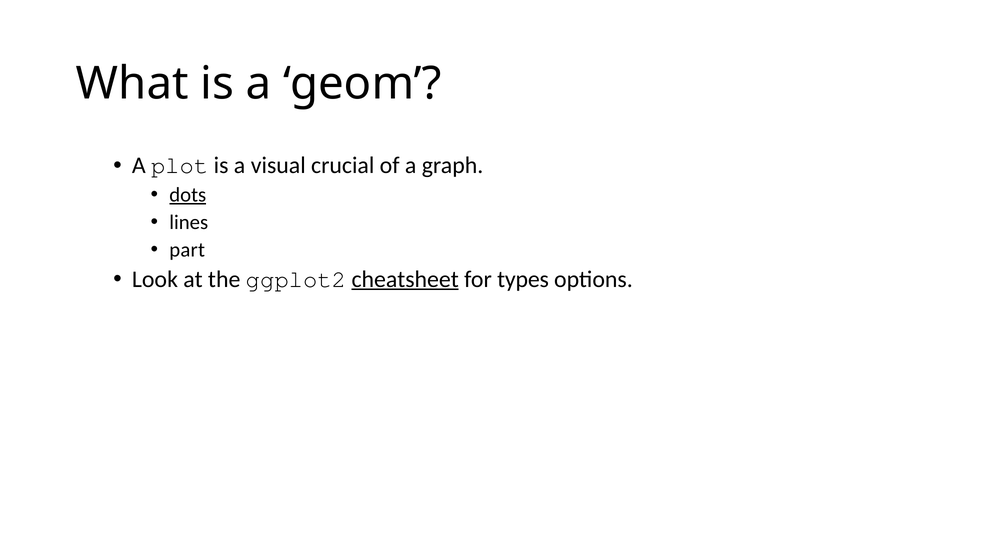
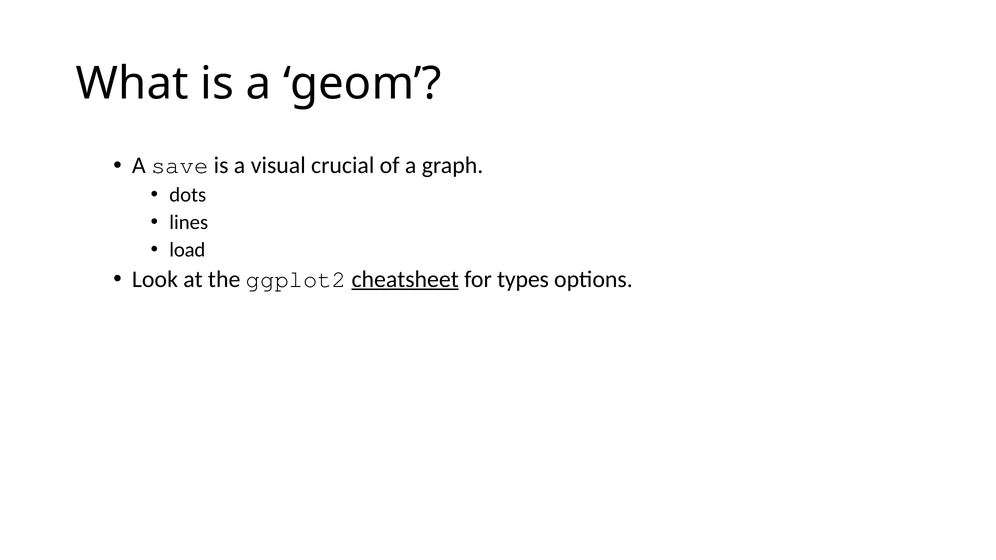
plot: plot -> save
dots underline: present -> none
part: part -> load
